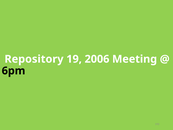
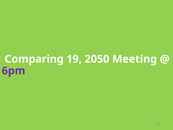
Repository: Repository -> Comparing
2006: 2006 -> 2050
6pm colour: black -> purple
